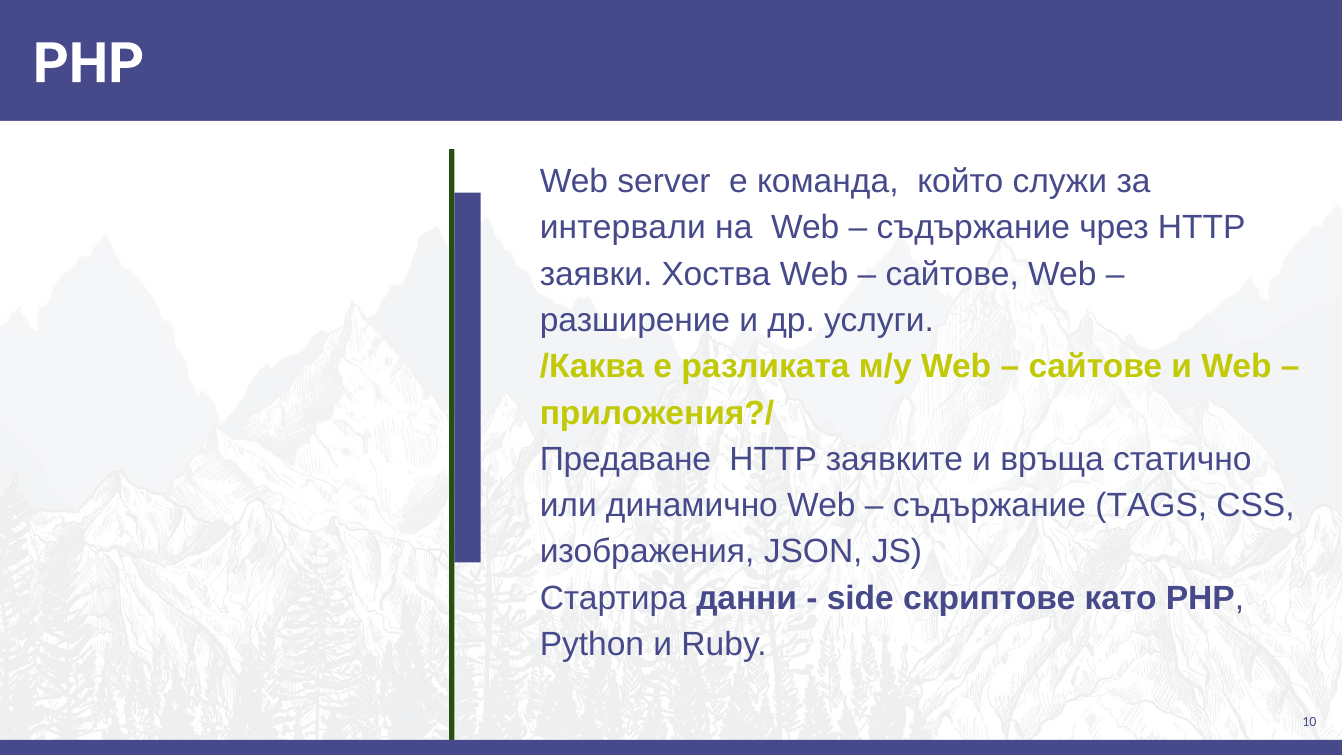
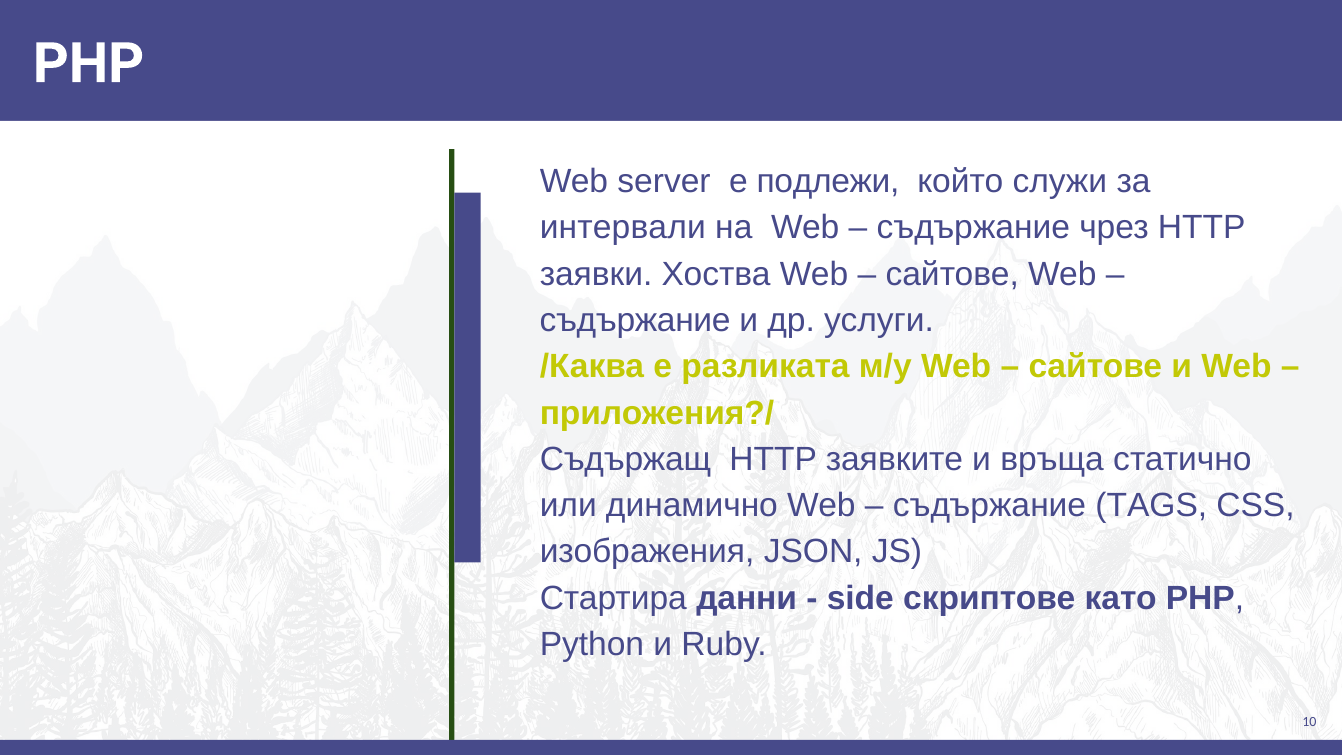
команда: команда -> подлежи
разширение at (635, 320): разширение -> съдържание
Предаване: Предаване -> Съдържащ
